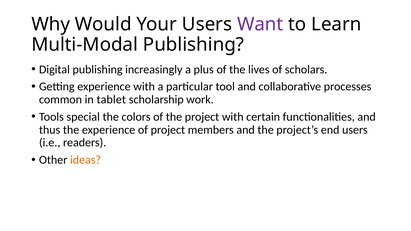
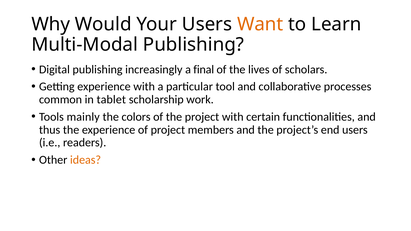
Want colour: purple -> orange
plus: plus -> final
special: special -> mainly
